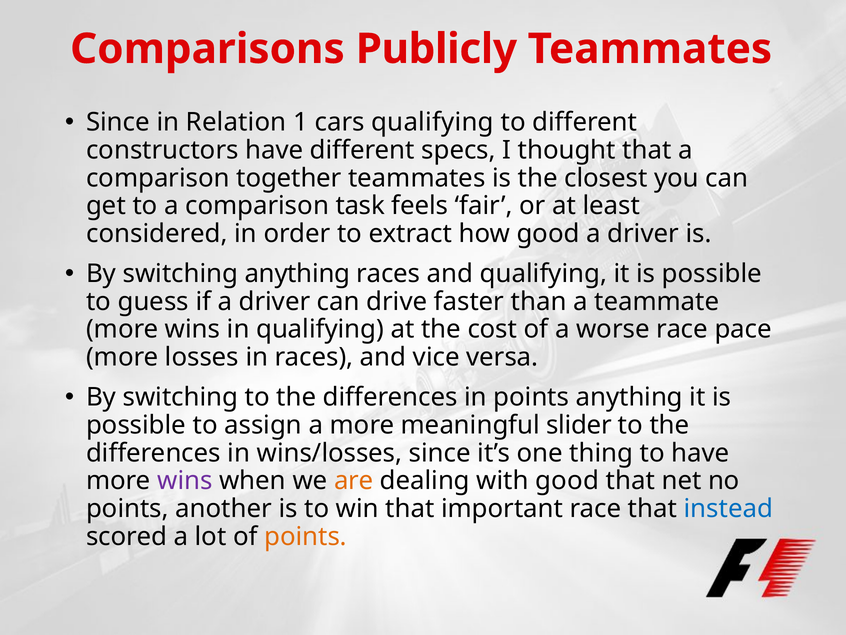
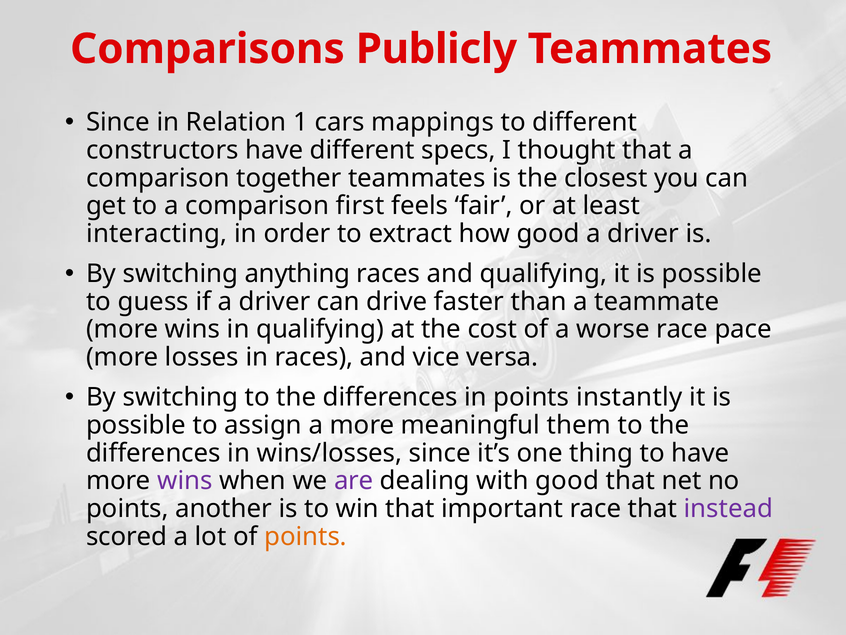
cars qualifying: qualifying -> mappings
task: task -> first
considered: considered -> interacting
points anything: anything -> instantly
slider: slider -> them
are colour: orange -> purple
instead colour: blue -> purple
